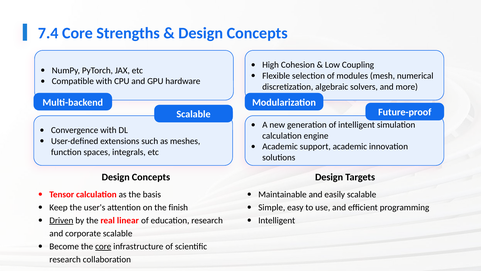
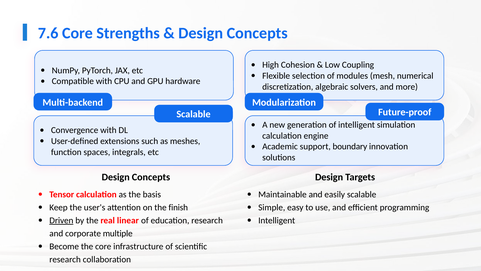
7.4: 7.4 -> 7.6
support academic: academic -> boundary
corporate scalable: scalable -> multiple
core at (103, 246) underline: present -> none
